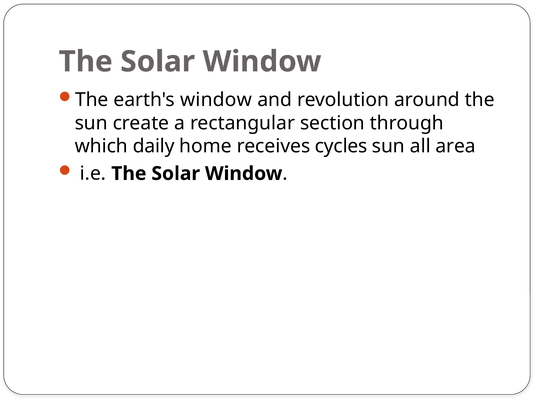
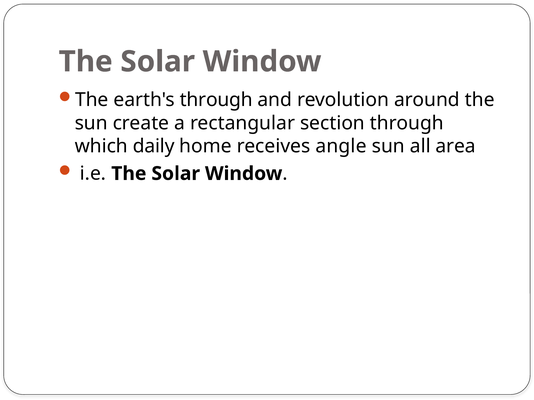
earth's window: window -> through
cycles: cycles -> angle
